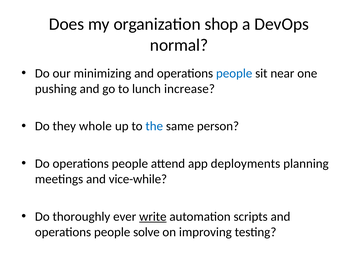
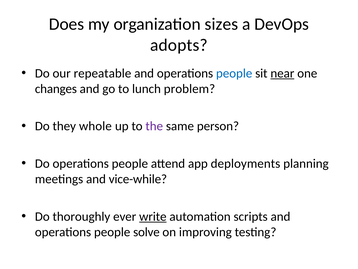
shop: shop -> sizes
normal: normal -> adopts
minimizing: minimizing -> repeatable
near underline: none -> present
pushing: pushing -> changes
increase: increase -> problem
the colour: blue -> purple
